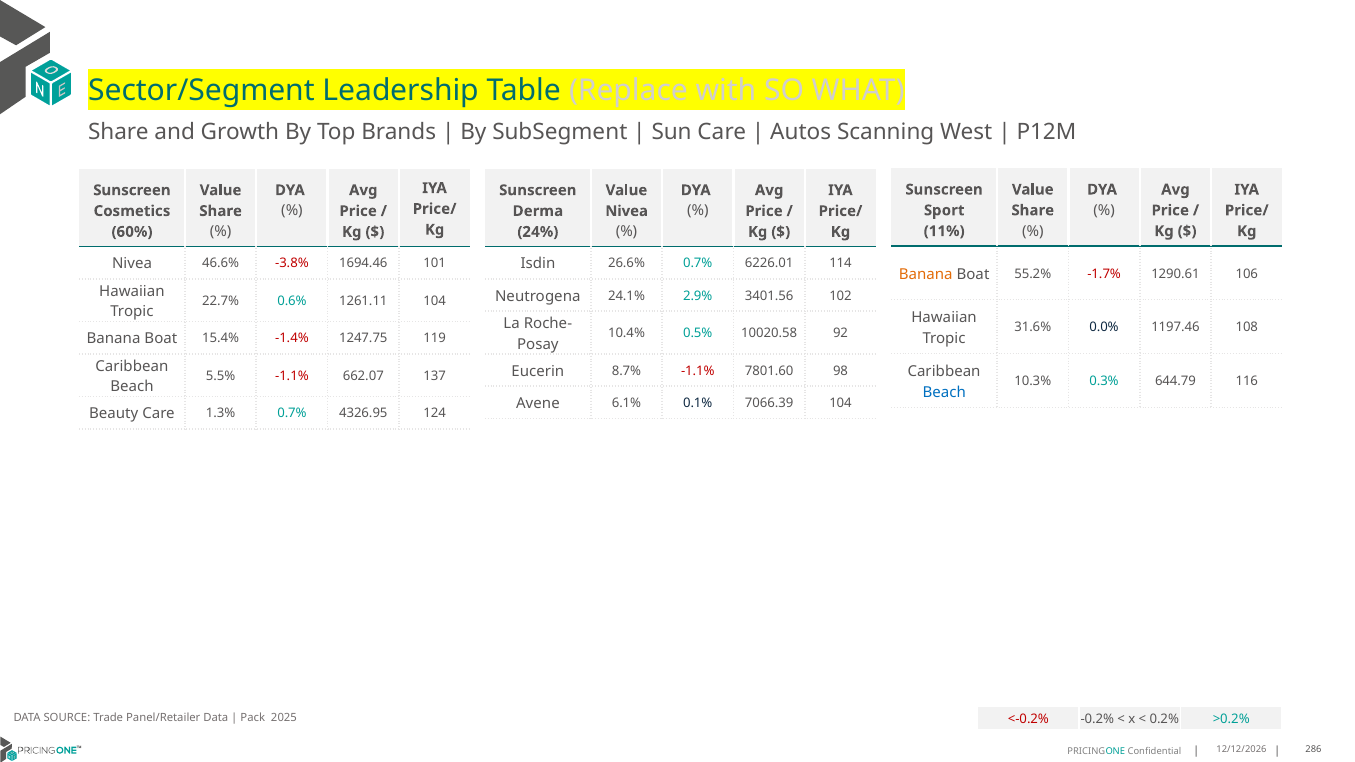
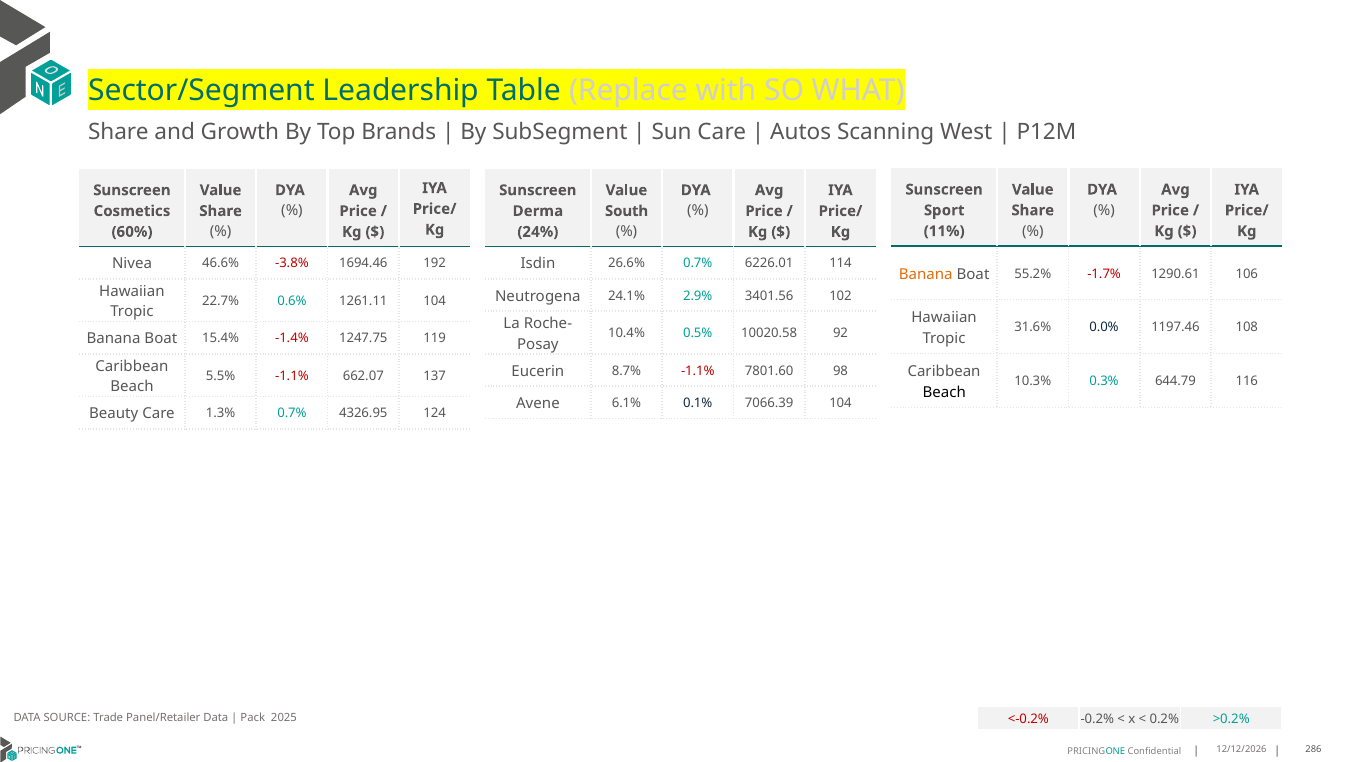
Nivea at (627, 211): Nivea -> South
101: 101 -> 192
Beach at (944, 392) colour: blue -> black
